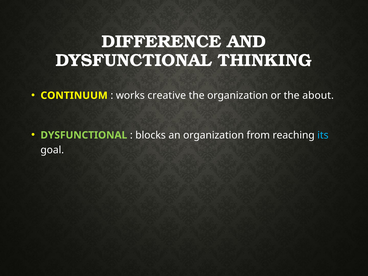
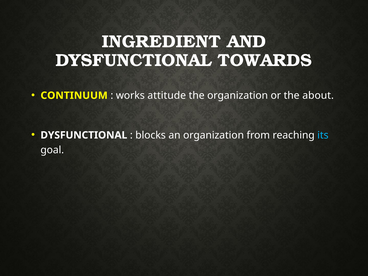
DIFFERENCE: DIFFERENCE -> INGREDIENT
THINKING: THINKING -> TOWARDS
creative: creative -> attitude
DYSFUNCTIONAL at (84, 135) colour: light green -> white
